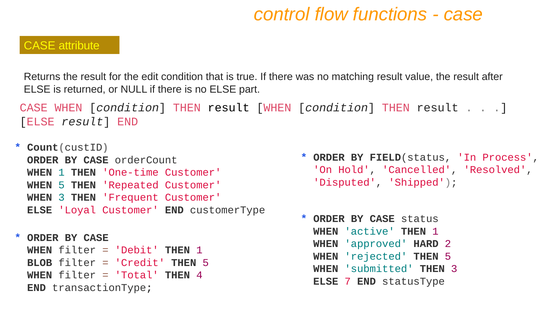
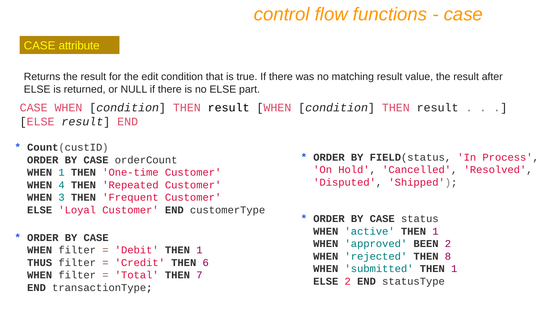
WHEN 5: 5 -> 4
HARD: HARD -> BEEN
rejected THEN 5: 5 -> 8
BLOB: BLOB -> THUS
Credit THEN 5: 5 -> 6
submitted THEN 3: 3 -> 1
4: 4 -> 7
ELSE 7: 7 -> 2
